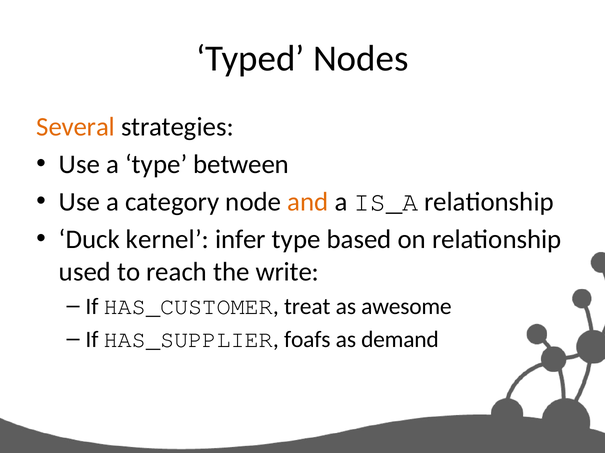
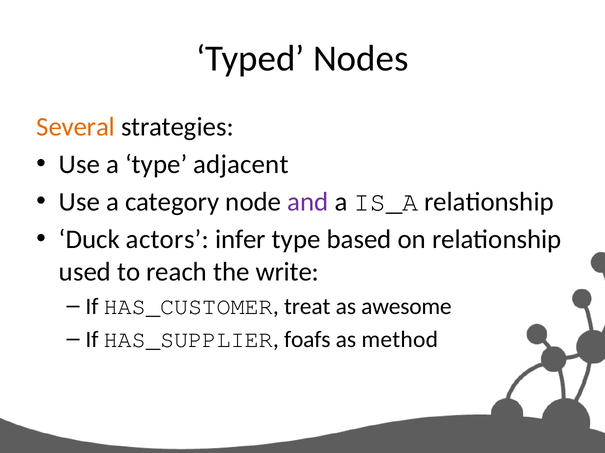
between: between -> adjacent
and colour: orange -> purple
kernel: kernel -> actors
demand: demand -> method
